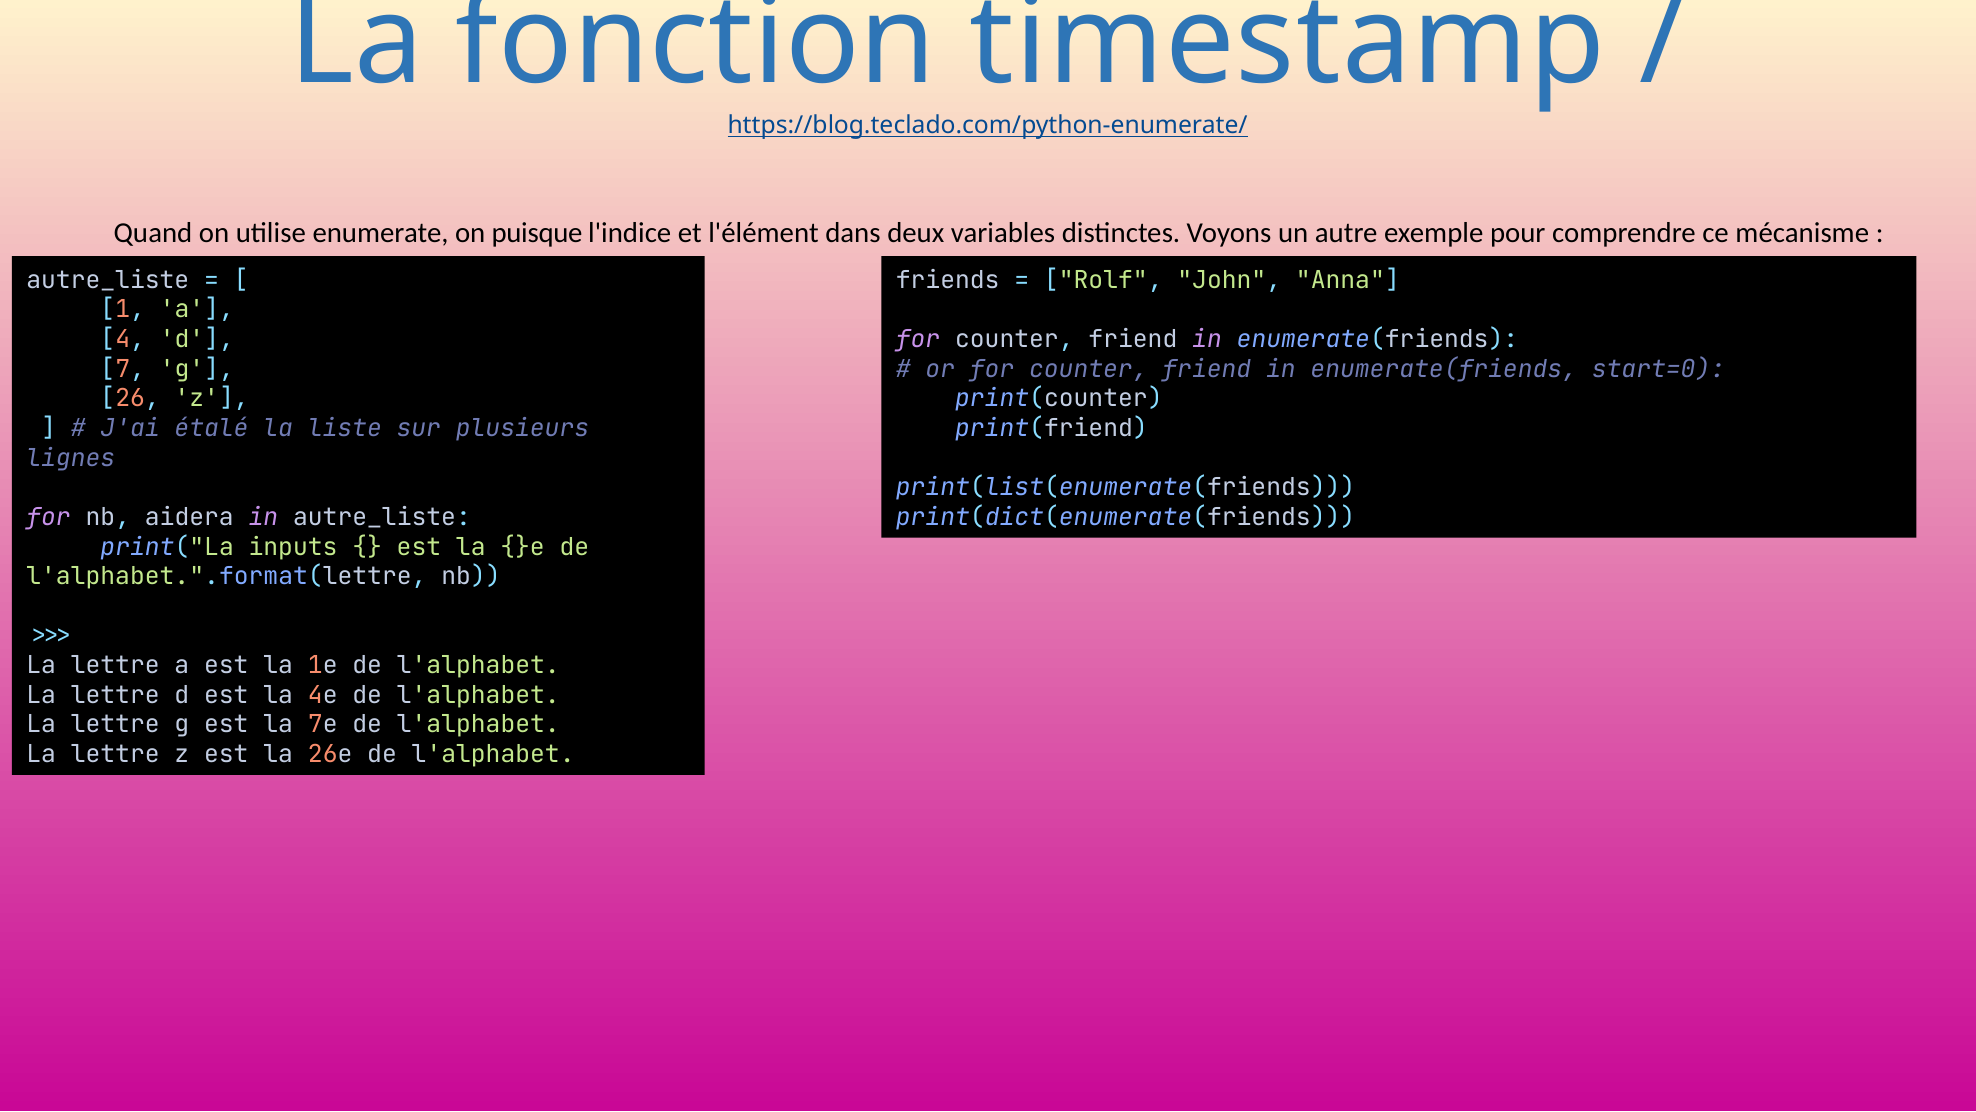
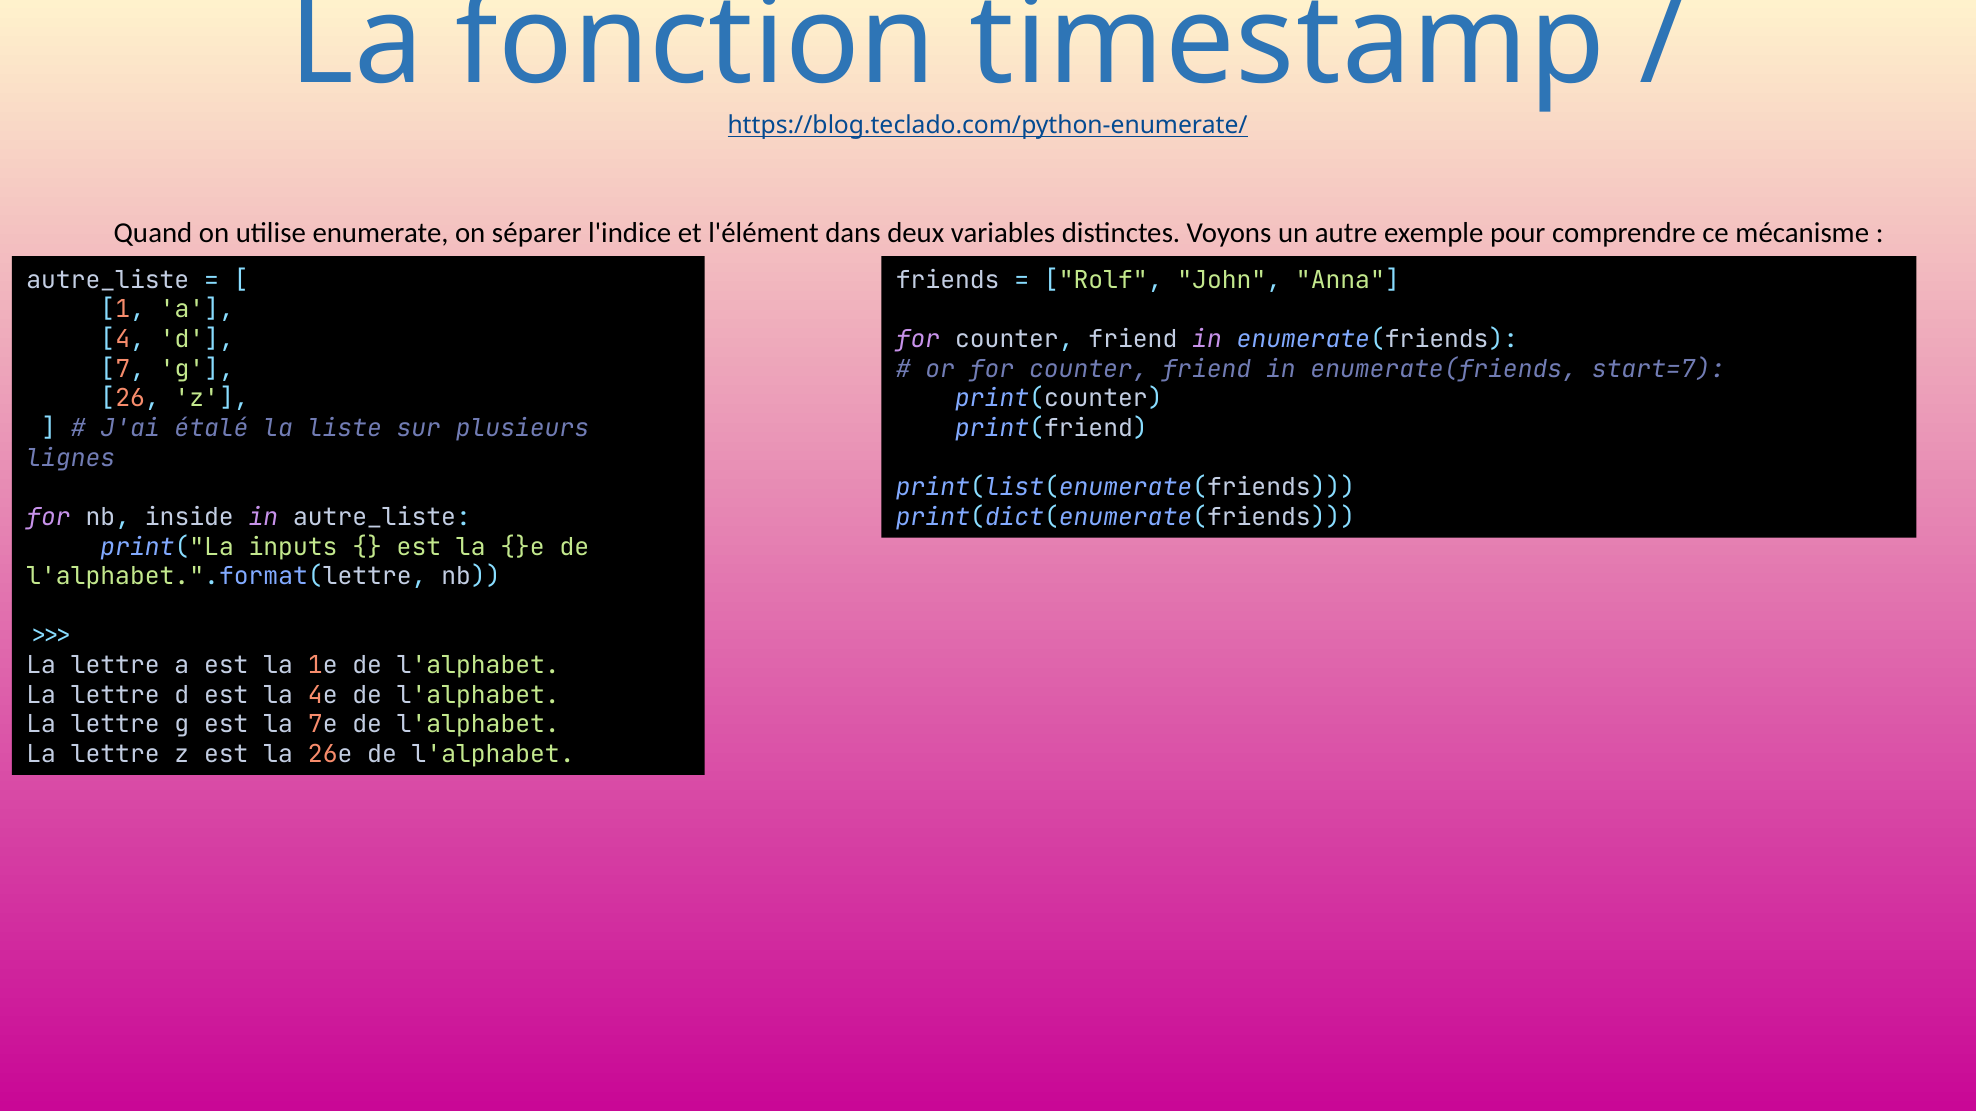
puisque: puisque -> séparer
start=0: start=0 -> start=7
aidera: aidera -> inside
